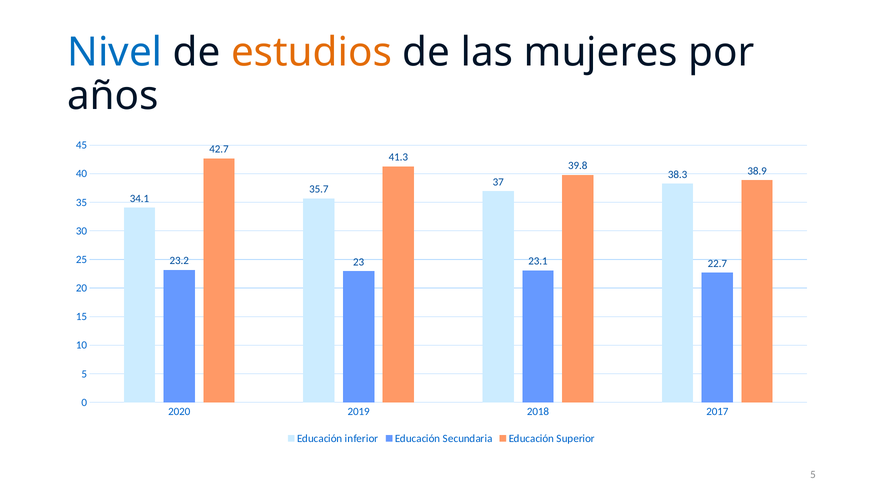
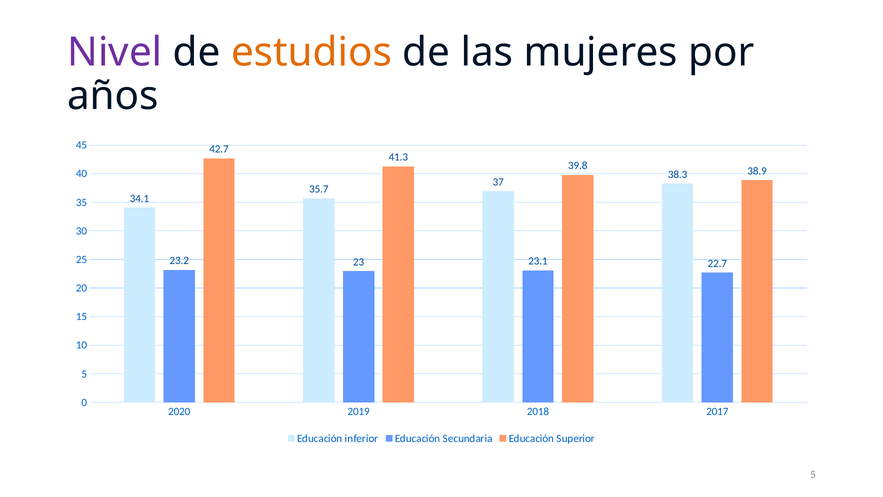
Nivel colour: blue -> purple
